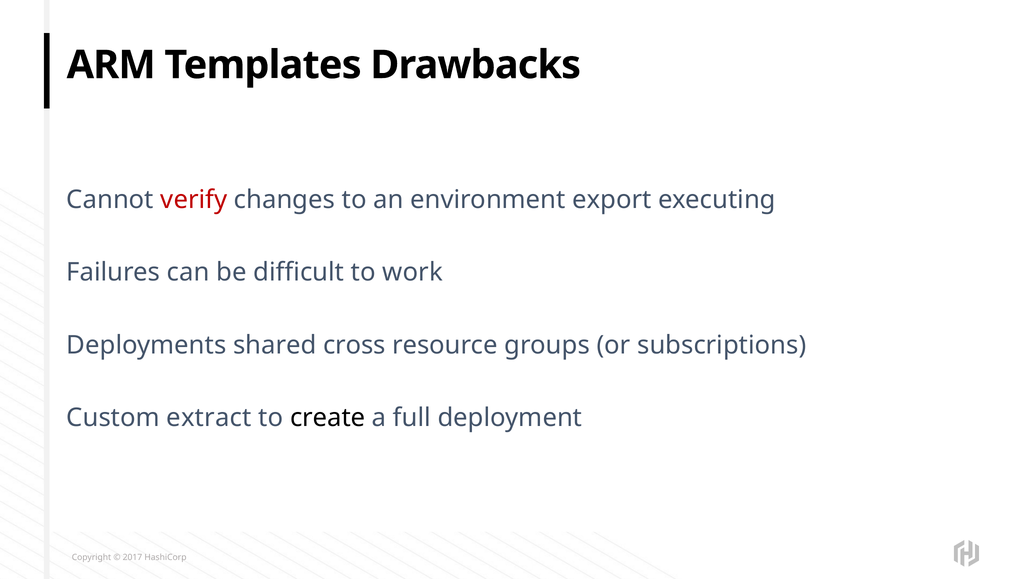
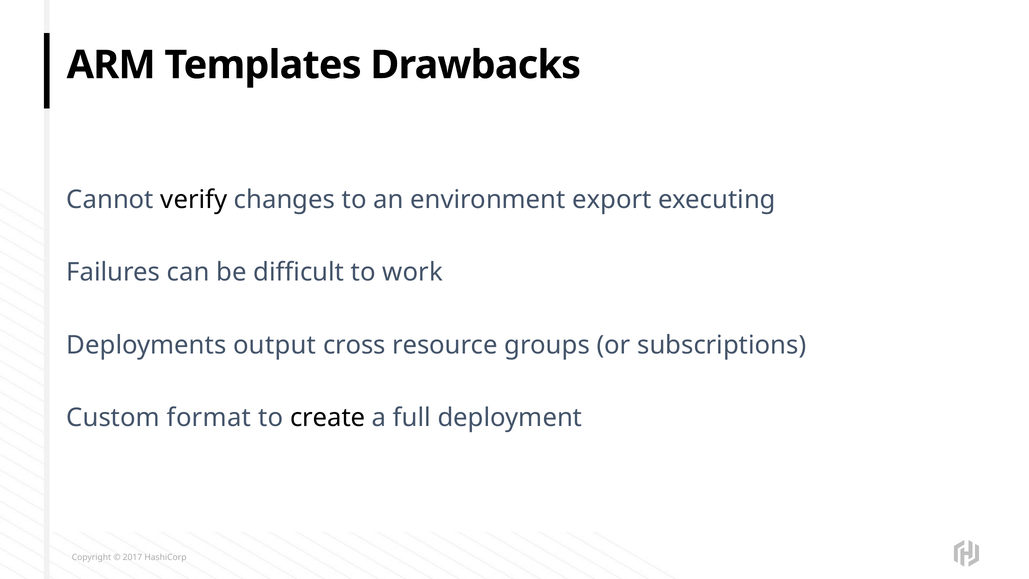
verify colour: red -> black
shared: shared -> output
extract: extract -> format
